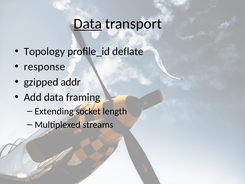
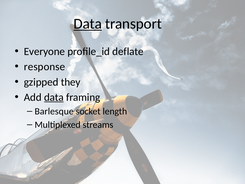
Topology: Topology -> Everyone
addr: addr -> they
data at (54, 97) underline: none -> present
Extending: Extending -> Barlesque
